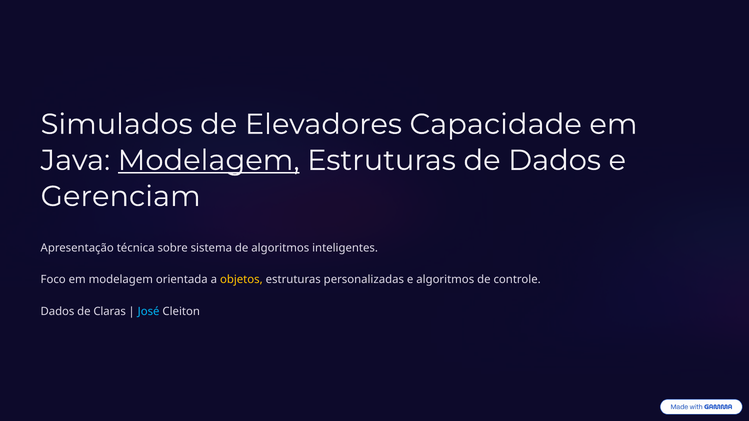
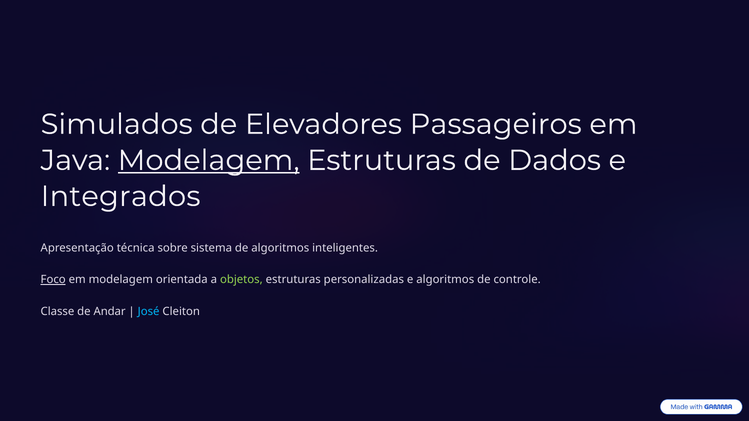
Capacidade: Capacidade -> Passageiros
Gerenciam: Gerenciam -> Integrados
Foco underline: none -> present
objetos colour: yellow -> light green
Dados at (57, 312): Dados -> Classe
Claras: Claras -> Andar
